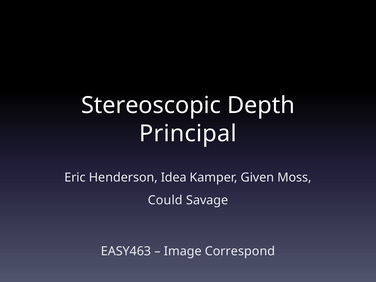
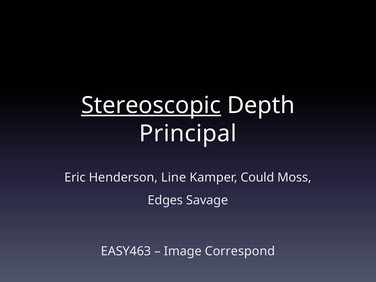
Stereoscopic underline: none -> present
Idea: Idea -> Line
Given: Given -> Could
Could: Could -> Edges
